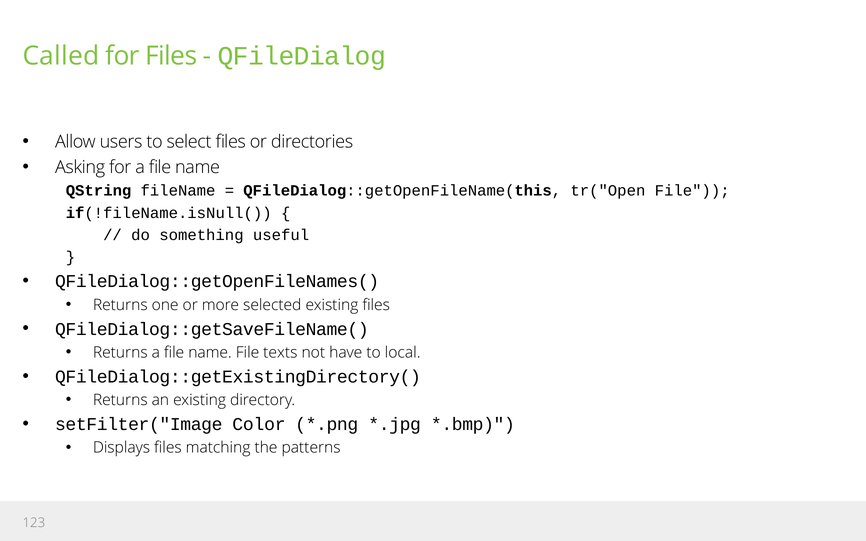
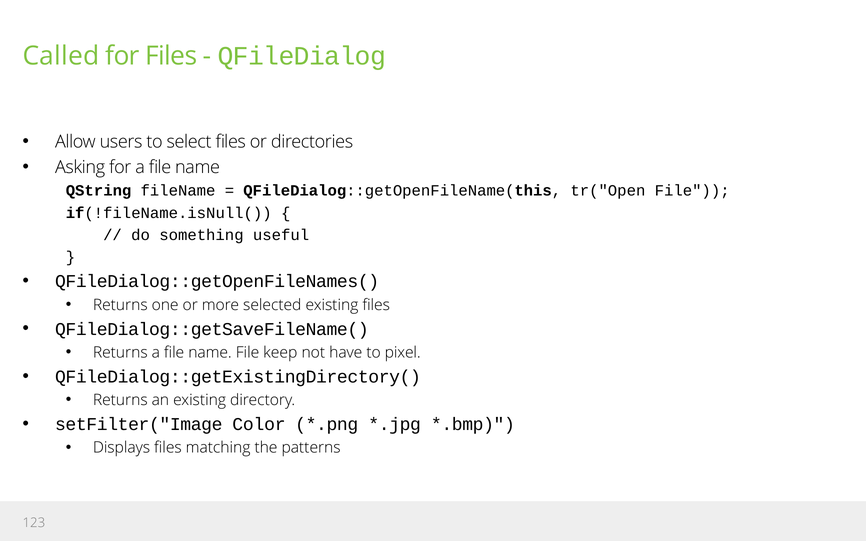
texts: texts -> keep
local: local -> pixel
